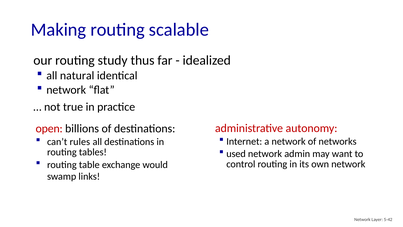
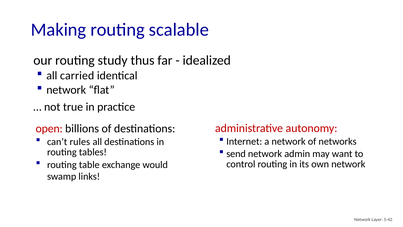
natural: natural -> carried
used: used -> send
